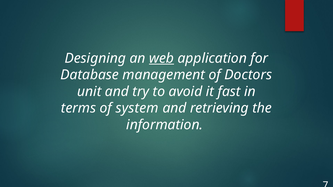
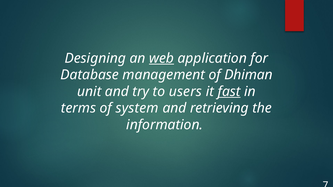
Doctors: Doctors -> Dhiman
avoid: avoid -> users
fast underline: none -> present
